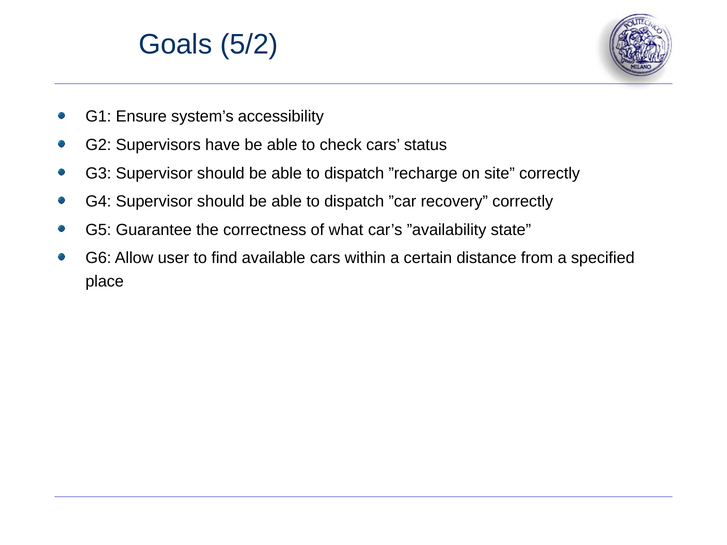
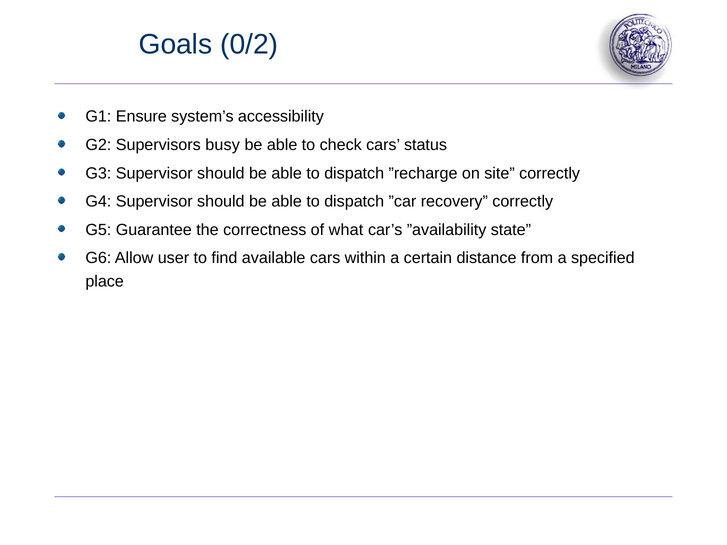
5/2: 5/2 -> 0/2
have: have -> busy
